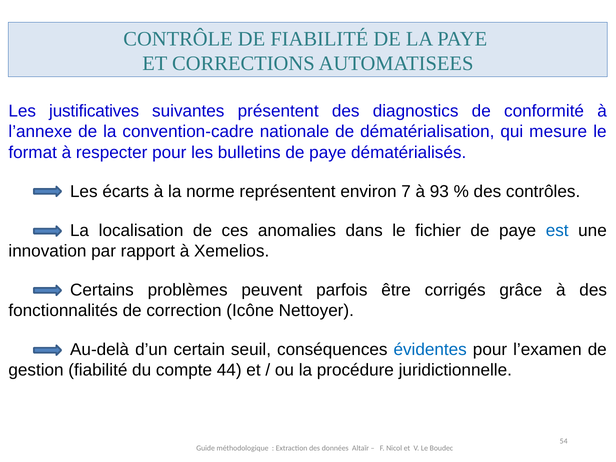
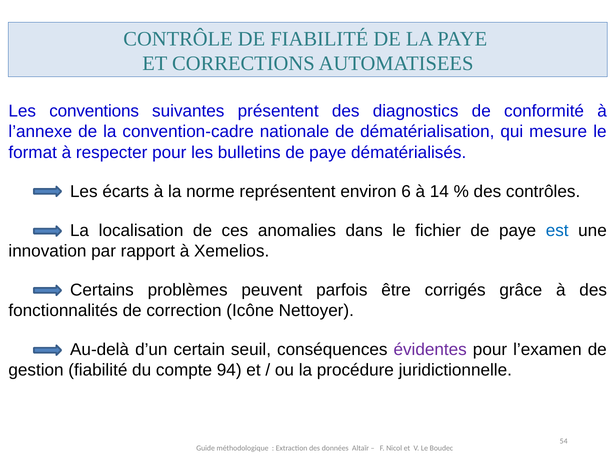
justificatives: justificatives -> conventions
7: 7 -> 6
93: 93 -> 14
évidentes colour: blue -> purple
44: 44 -> 94
